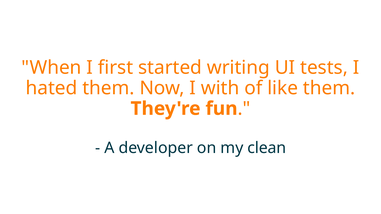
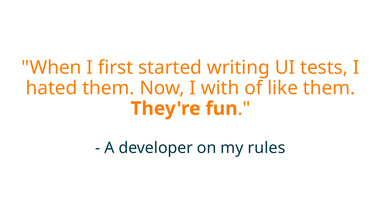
clean: clean -> rules
